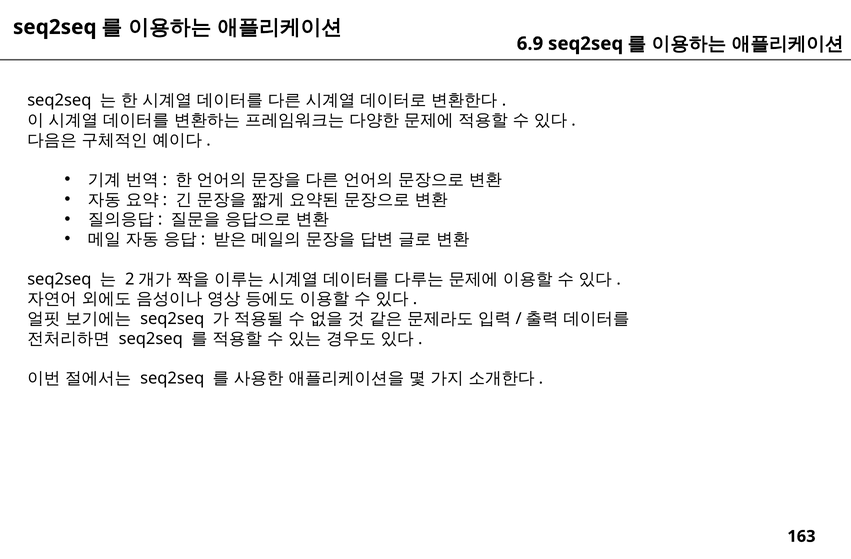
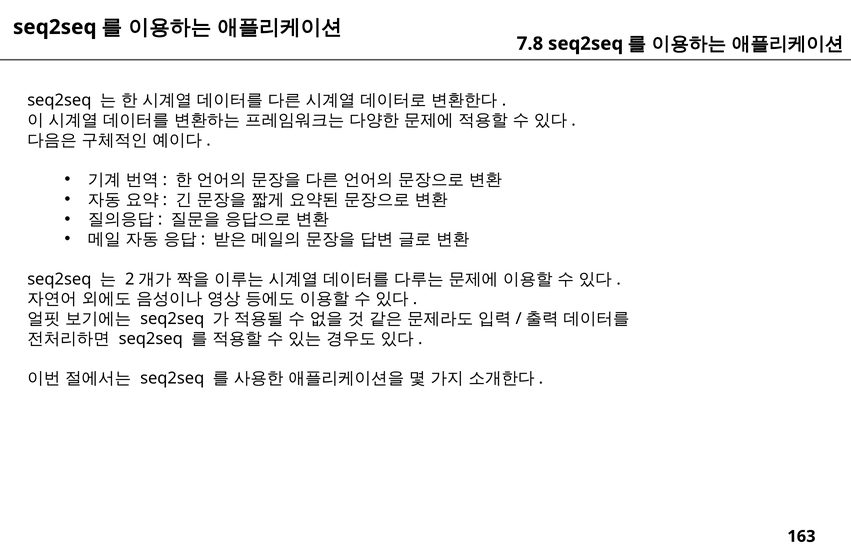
6.9: 6.9 -> 7.8
